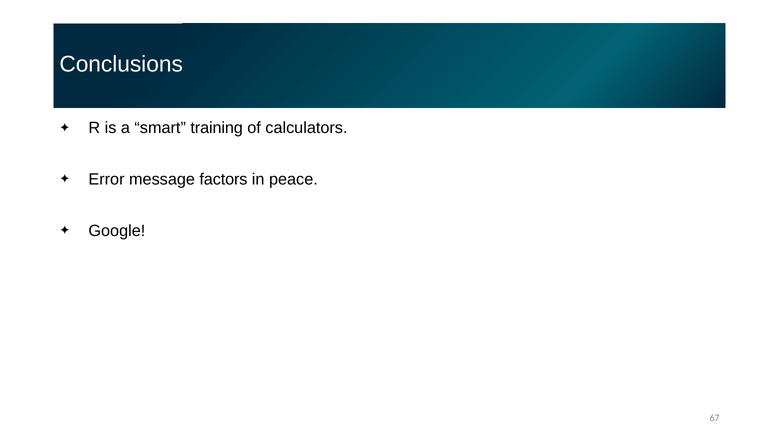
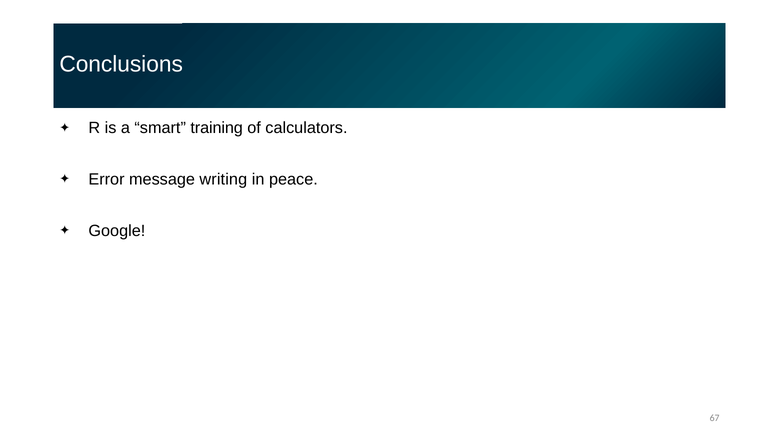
factors: factors -> writing
